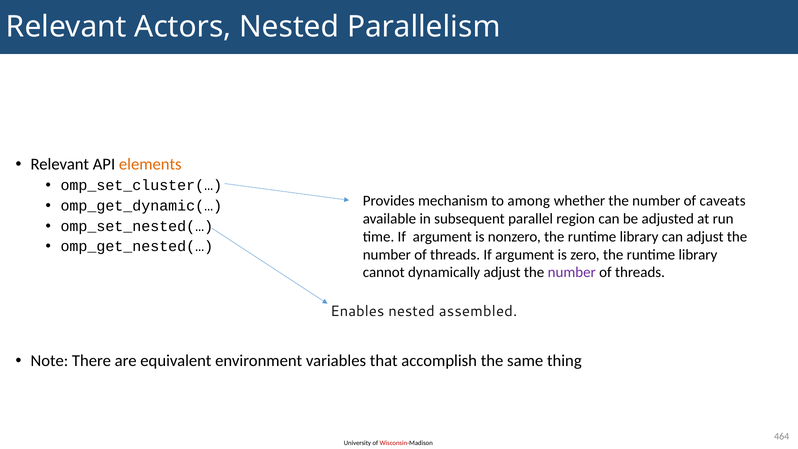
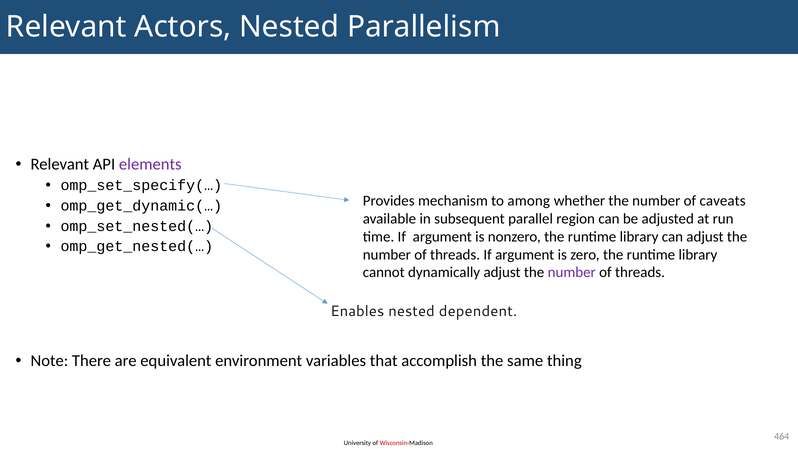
elements colour: orange -> purple
omp_set_cluster(…: omp_set_cluster(… -> omp_set_specify(…
assembled: assembled -> dependent
